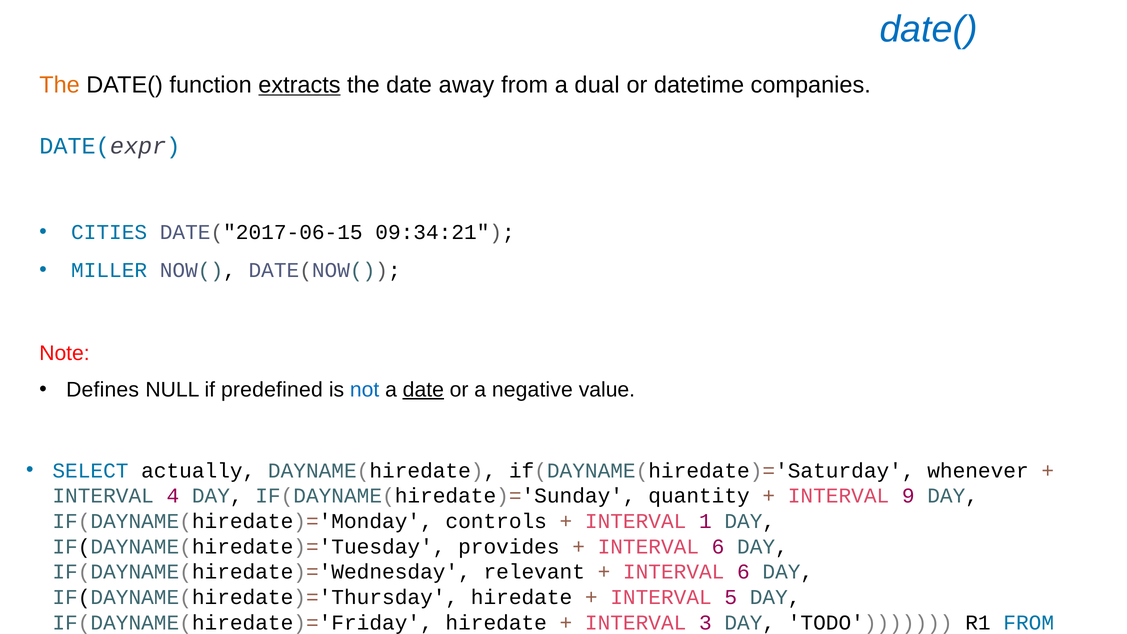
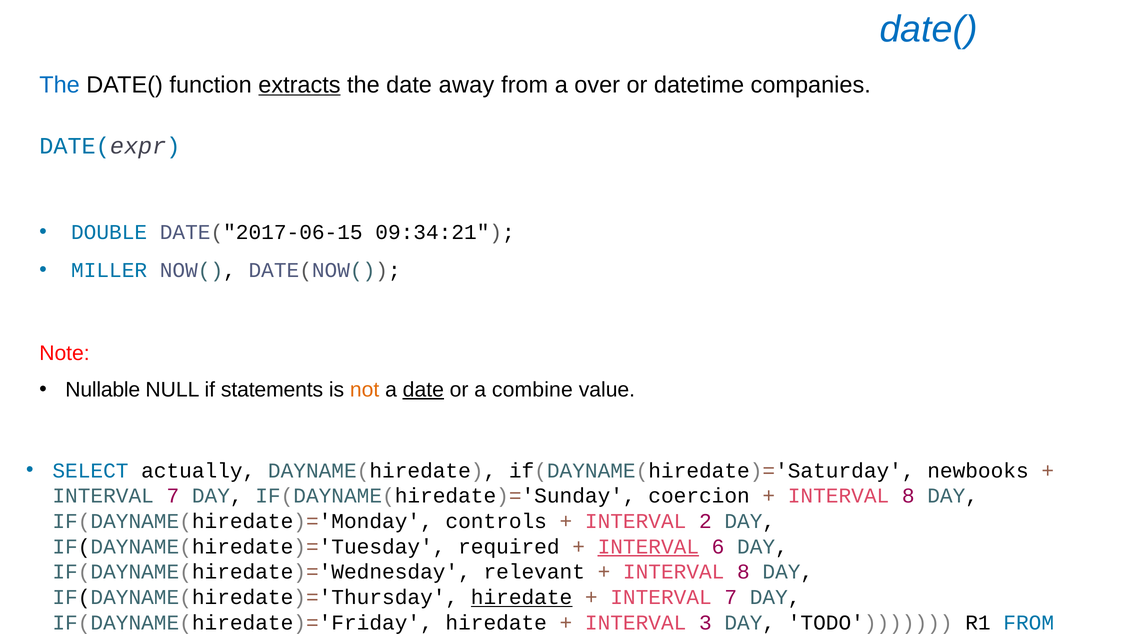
The at (60, 85) colour: orange -> blue
dual: dual -> over
CITIES: CITIES -> DOUBLE
Defines: Defines -> Nullable
predefined: predefined -> statements
not colour: blue -> orange
negative: negative -> combine
whenever: whenever -> newbooks
4 at (173, 496): 4 -> 7
quantity: quantity -> coercion
9 at (908, 496): 9 -> 8
1: 1 -> 2
provides: provides -> required
INTERVAL at (648, 547) underline: none -> present
6 at (743, 572): 6 -> 8
hiredate at (522, 597) underline: none -> present
5 at (731, 597): 5 -> 7
